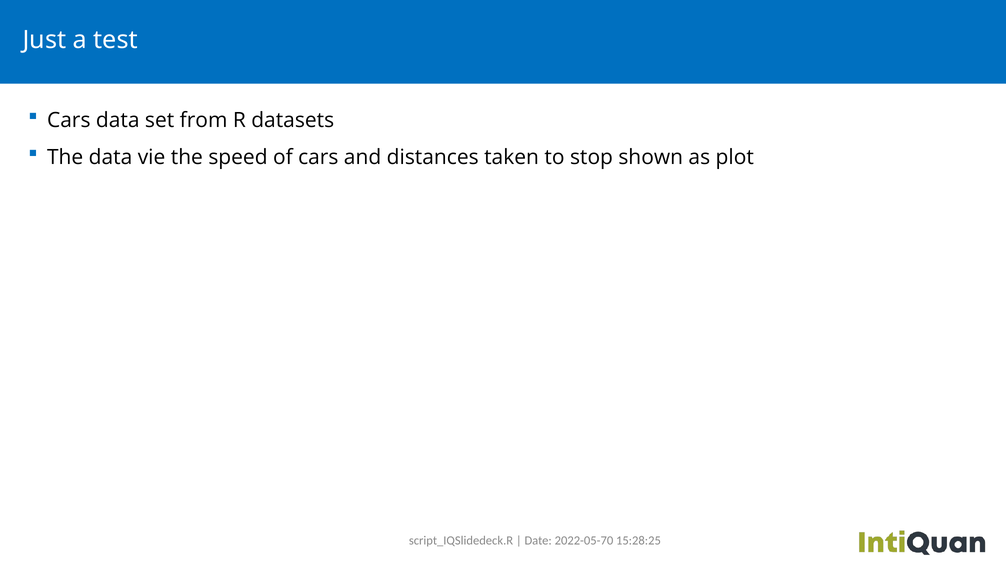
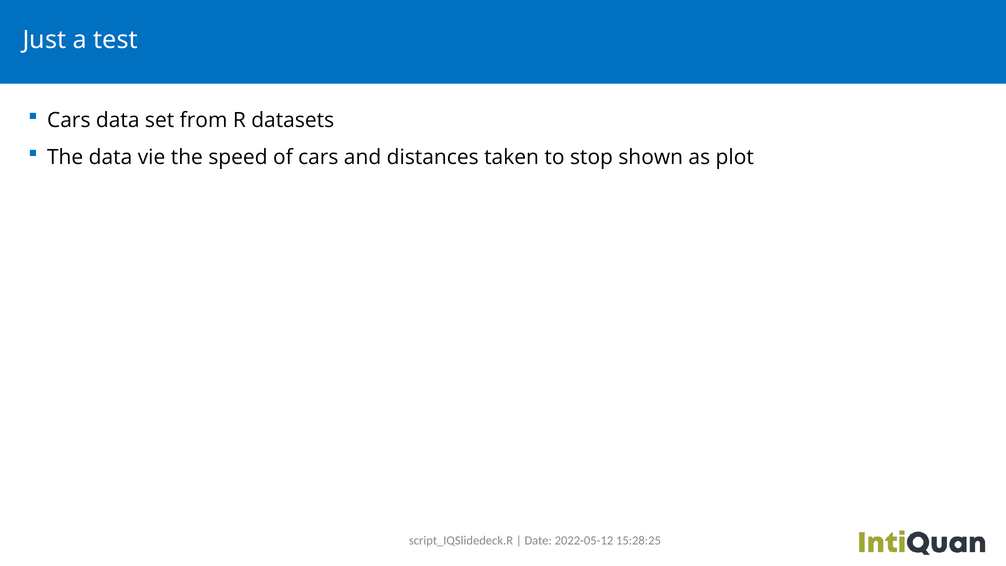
2022-05-70: 2022-05-70 -> 2022-05-12
